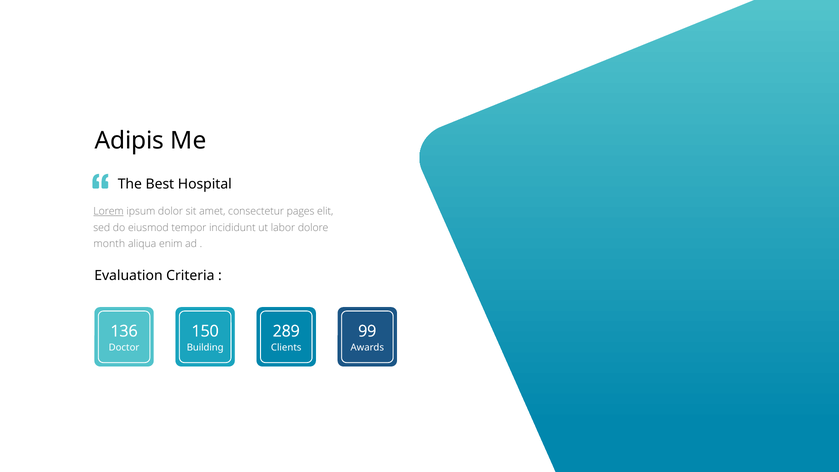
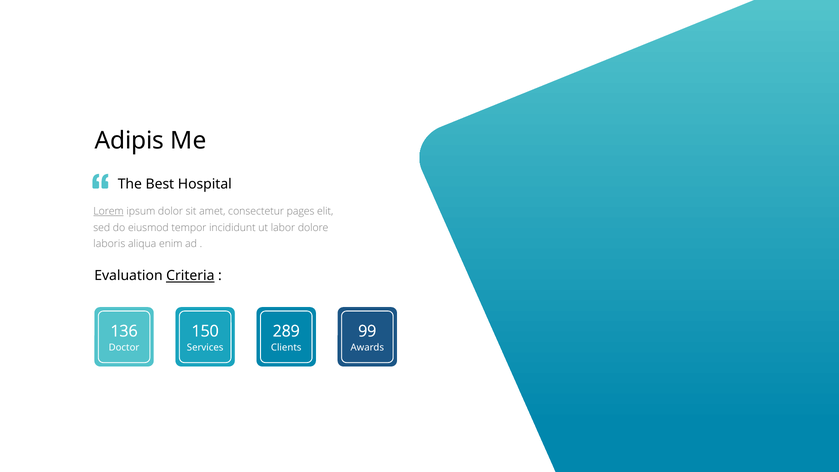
month: month -> laboris
Criteria underline: none -> present
Building: Building -> Services
